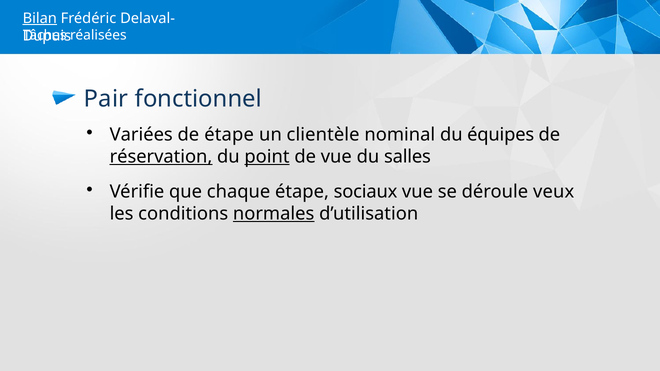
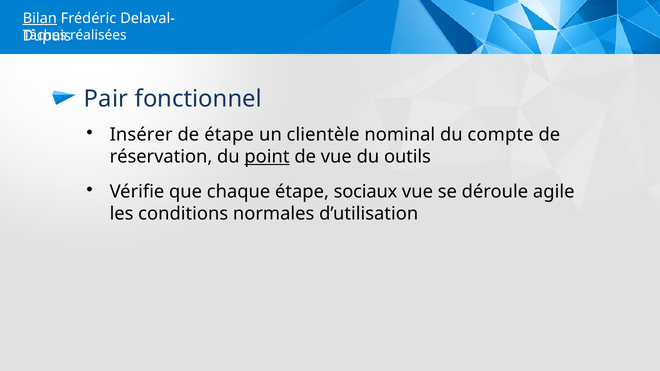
Variées: Variées -> Insérer
équipes: équipes -> compte
réservation underline: present -> none
salles: salles -> outils
veux: veux -> agile
normales underline: present -> none
